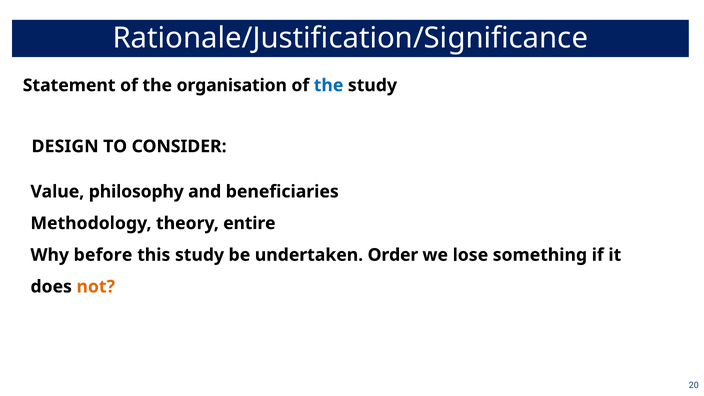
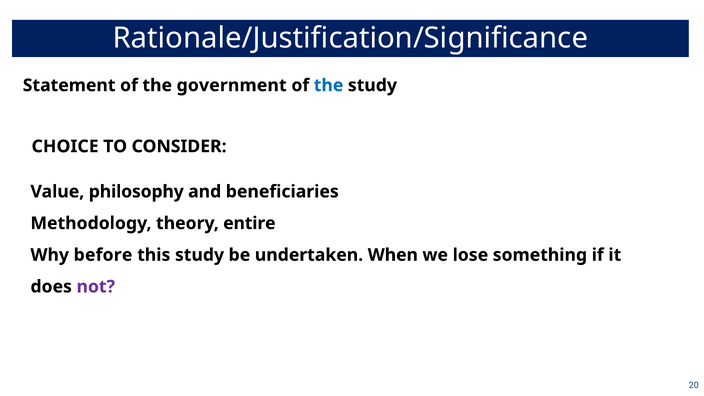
organisation: organisation -> government
DESIGN: DESIGN -> CHOICE
Order: Order -> When
not colour: orange -> purple
